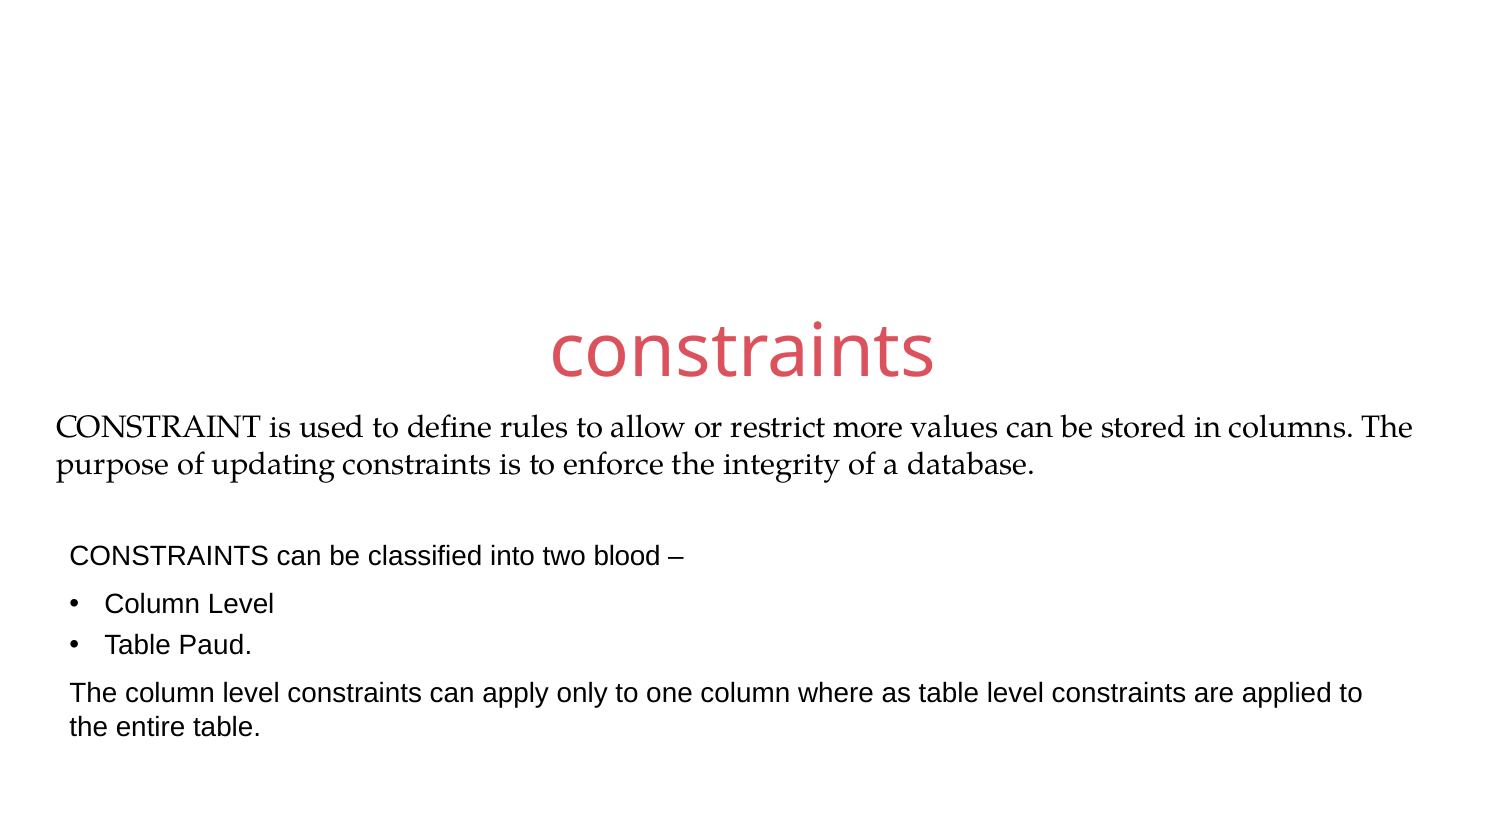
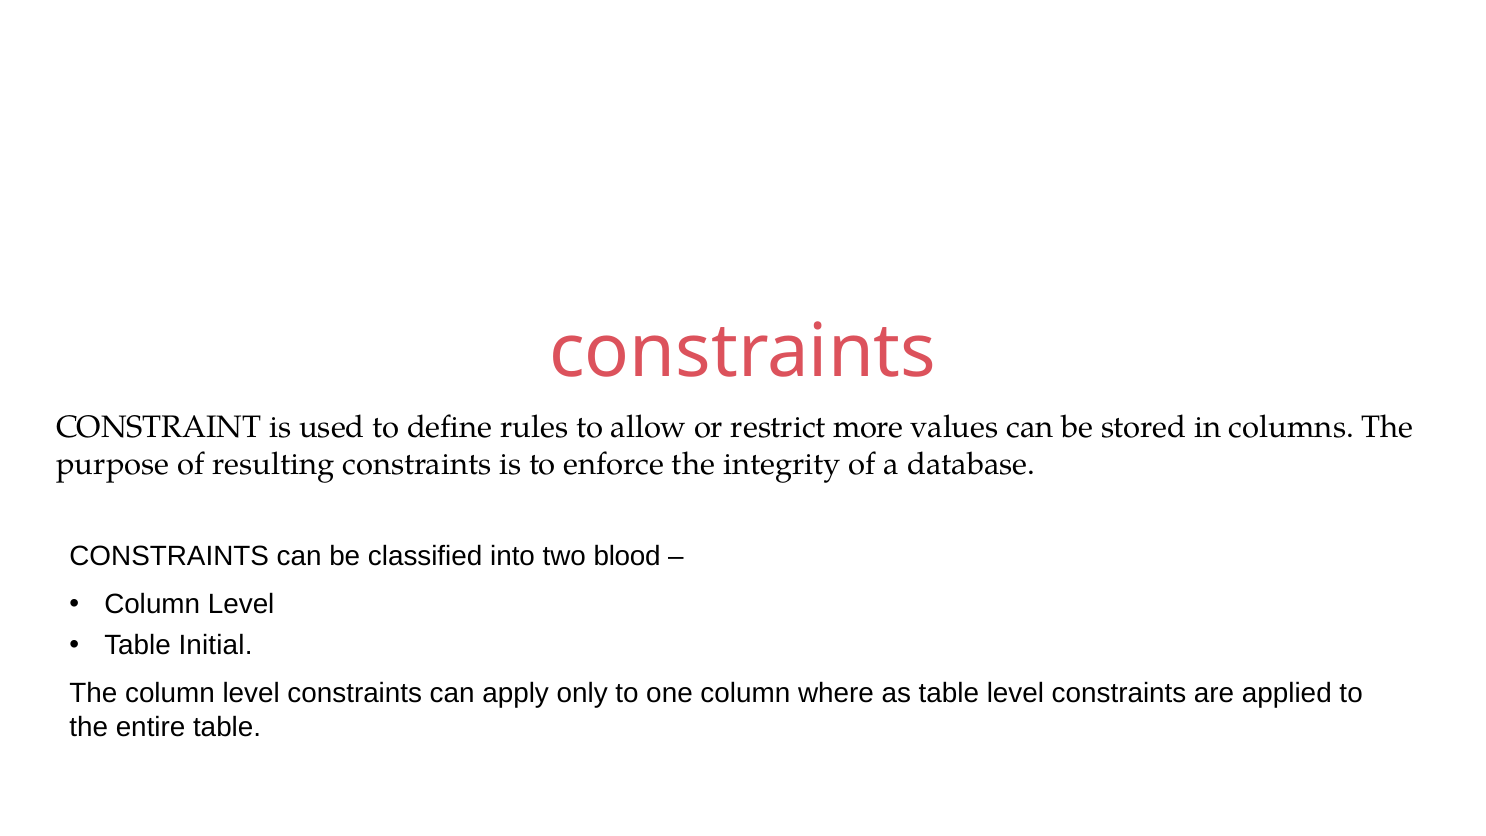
updating: updating -> resulting
Paud: Paud -> Initial
